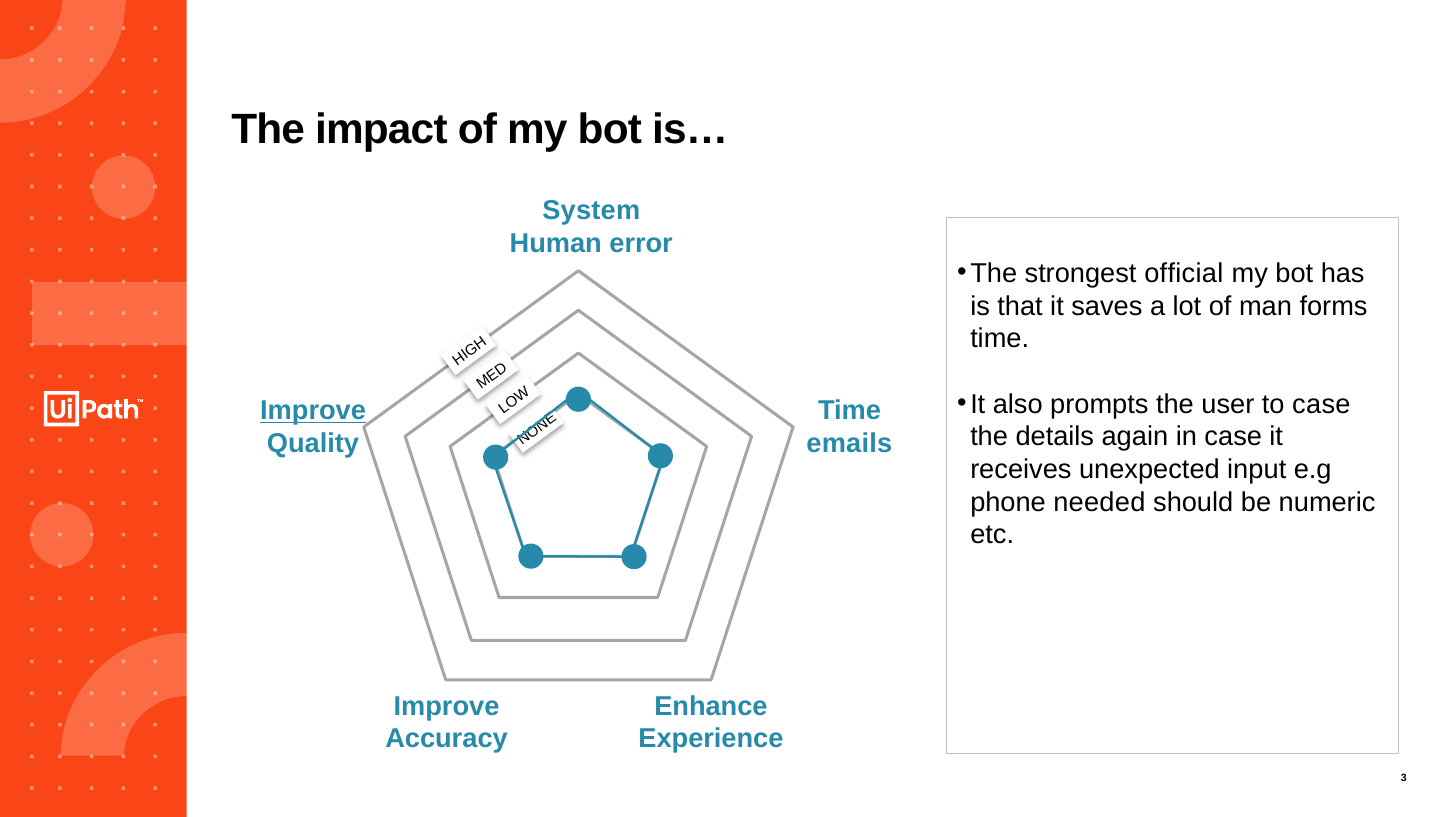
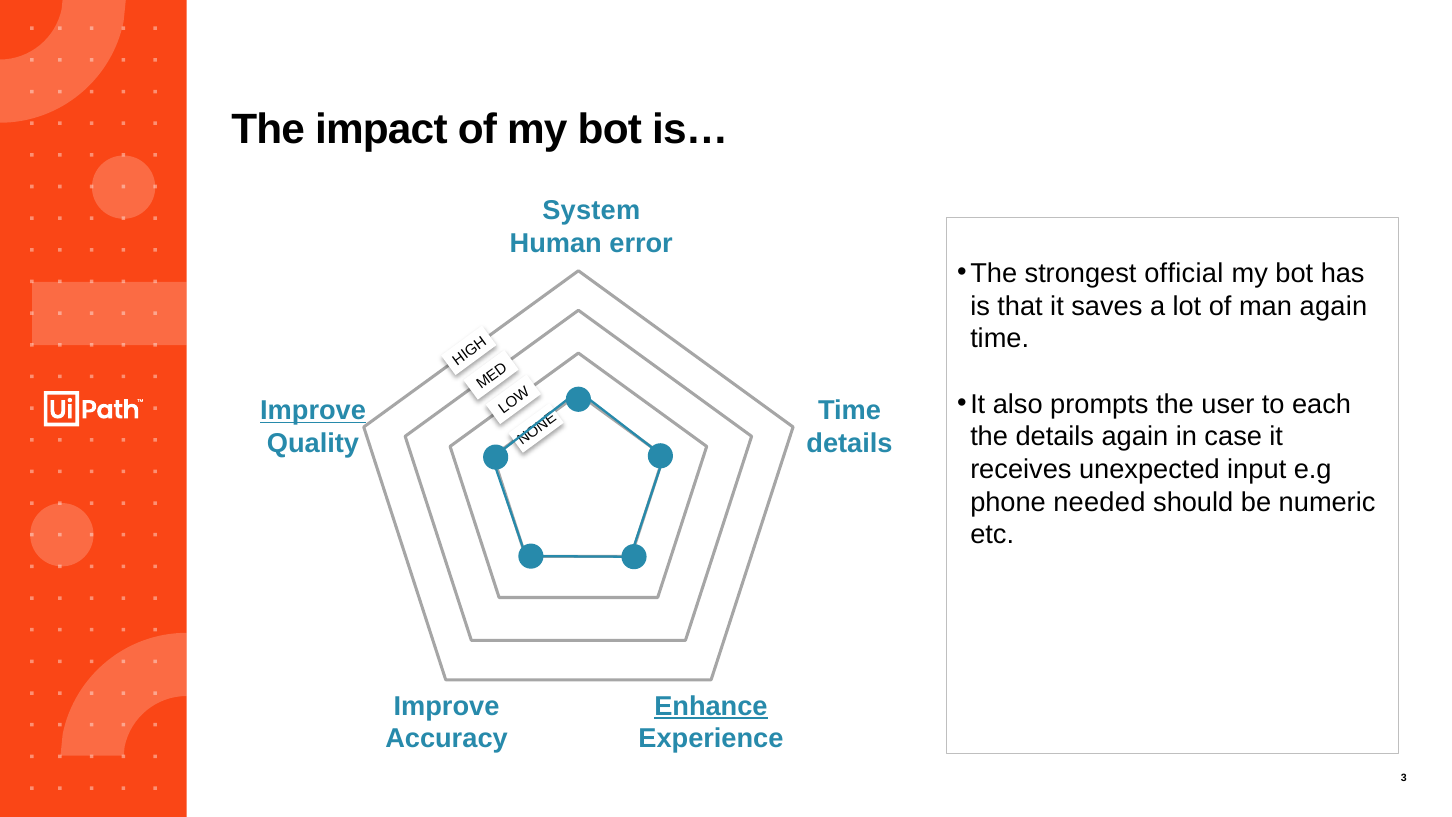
man forms: forms -> again
to case: case -> each
emails at (849, 443): emails -> details
Enhance underline: none -> present
